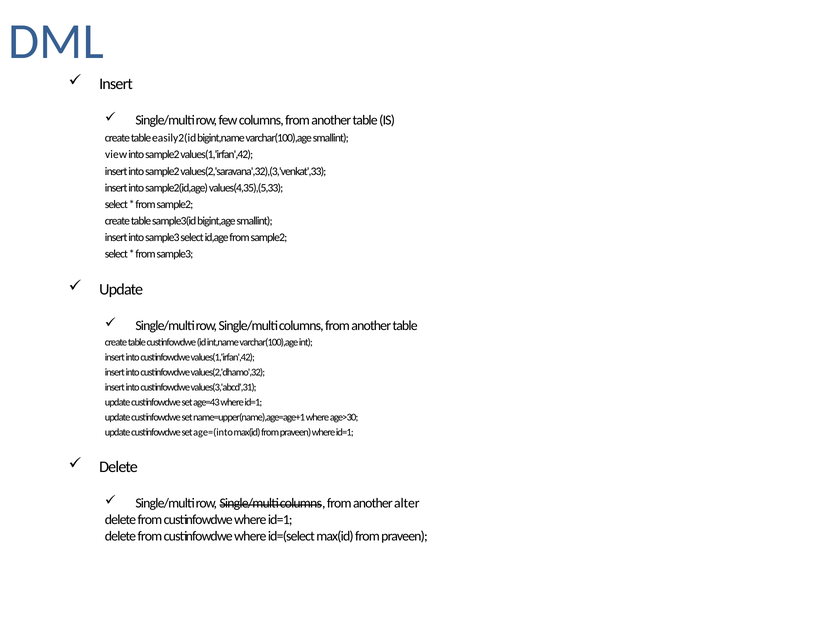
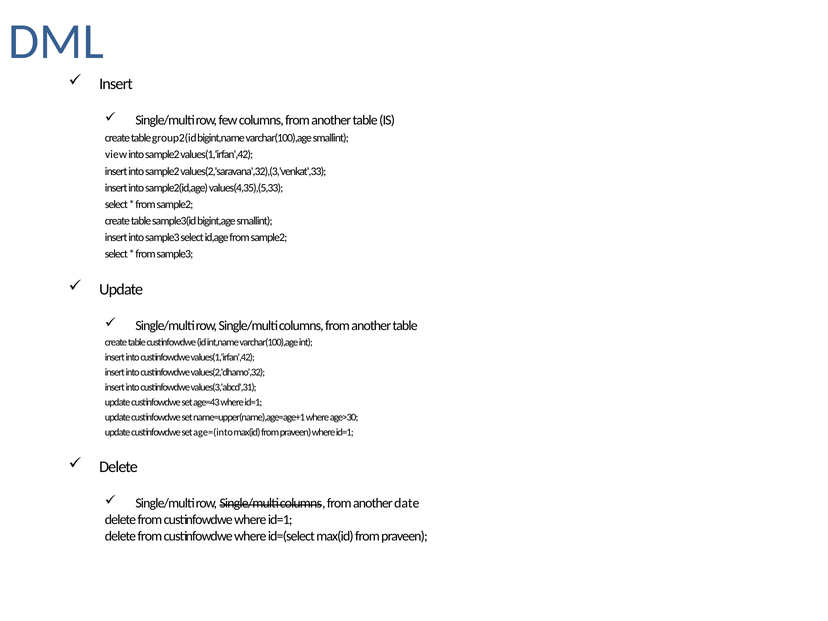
easily2(id: easily2(id -> group2(id
alter: alter -> date
